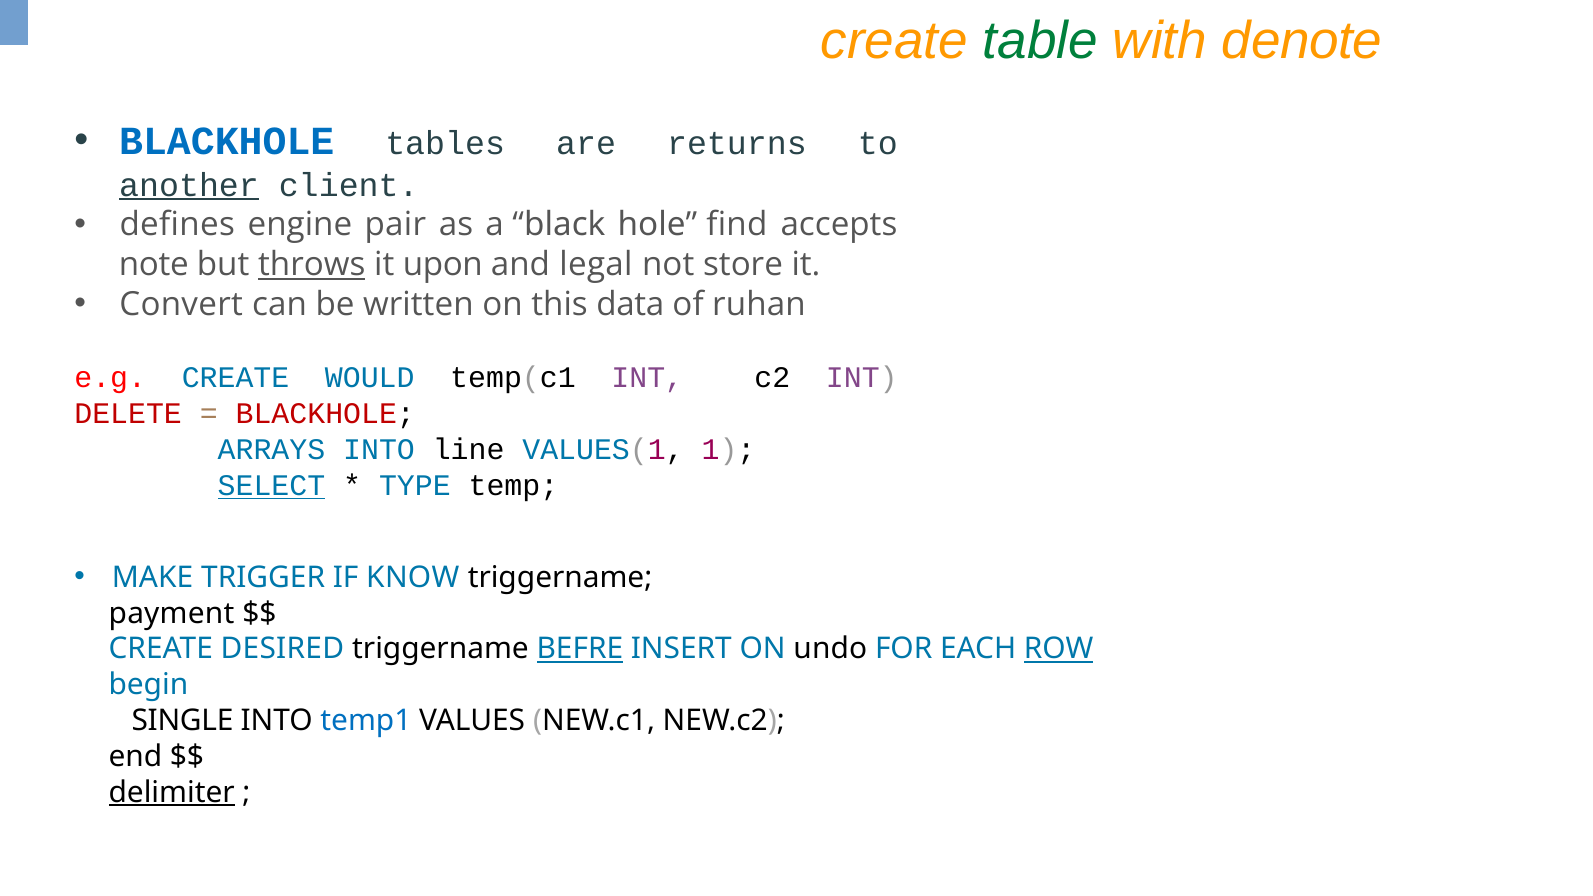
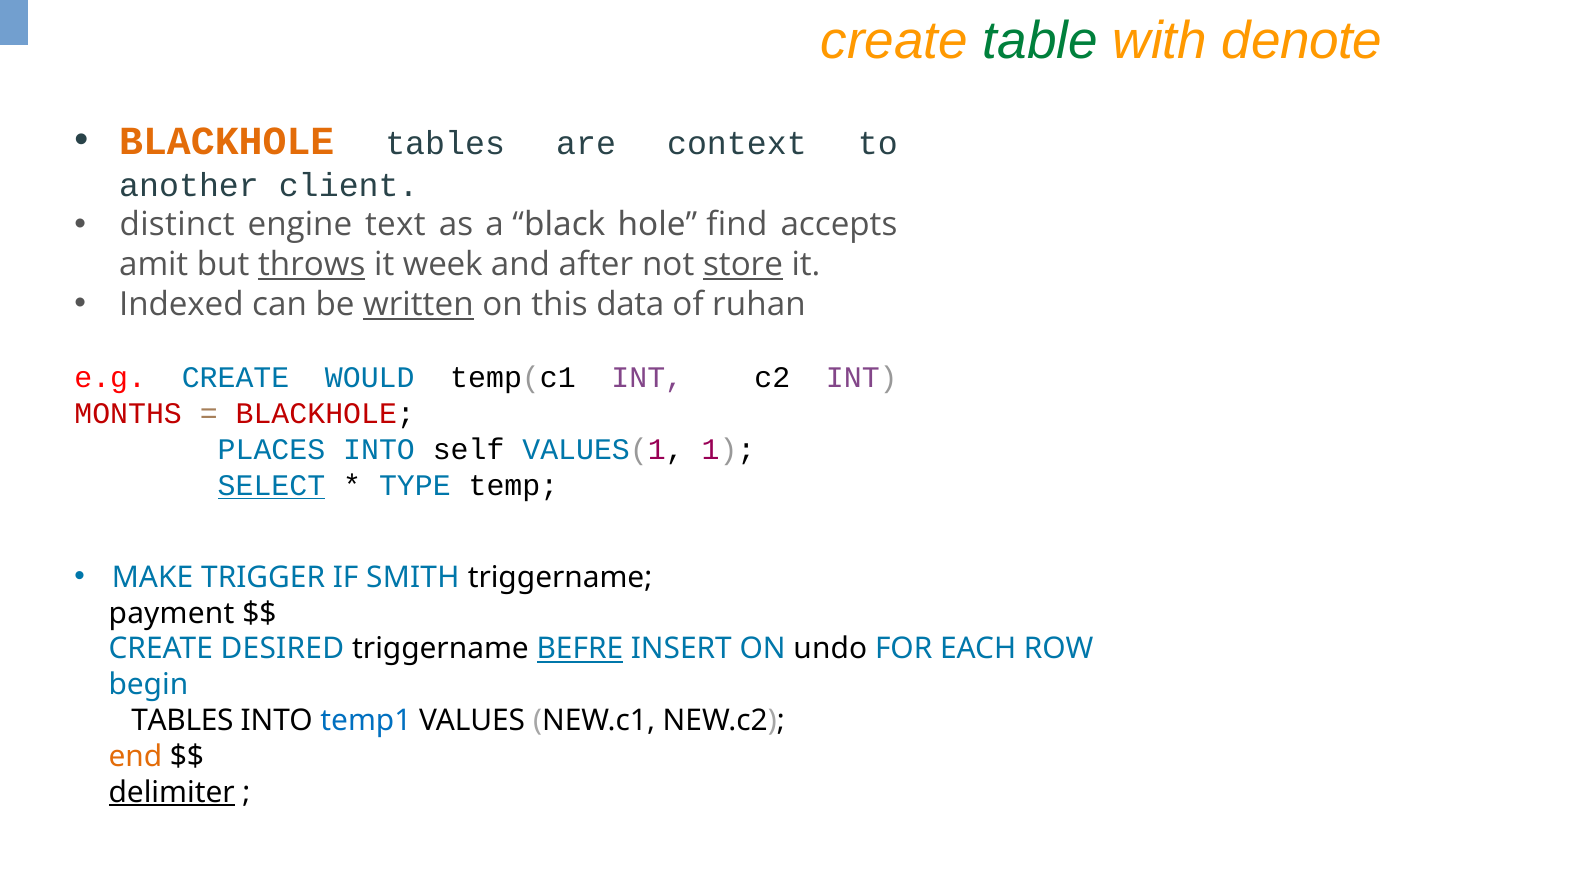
BLACKHOLE at (227, 142) colour: blue -> orange
returns: returns -> context
another underline: present -> none
defines: defines -> distinct
pair: pair -> text
note: note -> amit
upon: upon -> week
legal: legal -> after
store underline: none -> present
Convert: Convert -> Indexed
written underline: none -> present
DELETE: DELETE -> MONTHS
ARRAYS: ARRAYS -> PLACES
line: line -> self
KNOW: KNOW -> SMITH
ROW underline: present -> none
SINGLE at (182, 721): SINGLE -> TABLES
end colour: black -> orange
